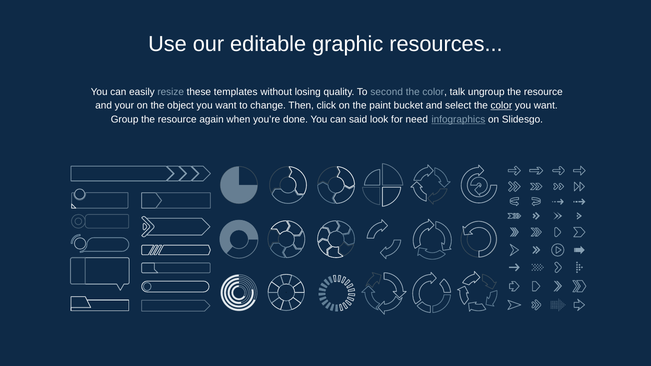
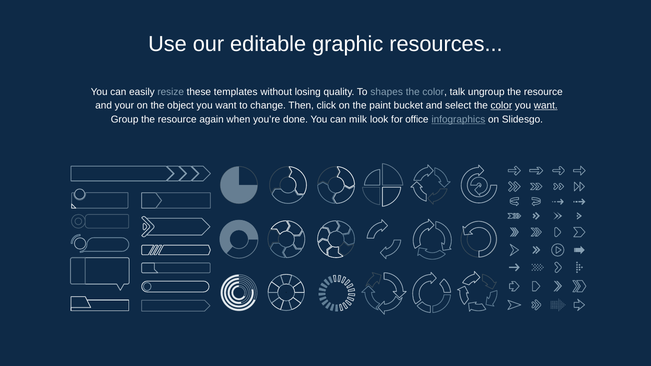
second: second -> shapes
want at (546, 106) underline: none -> present
said: said -> milk
need: need -> office
